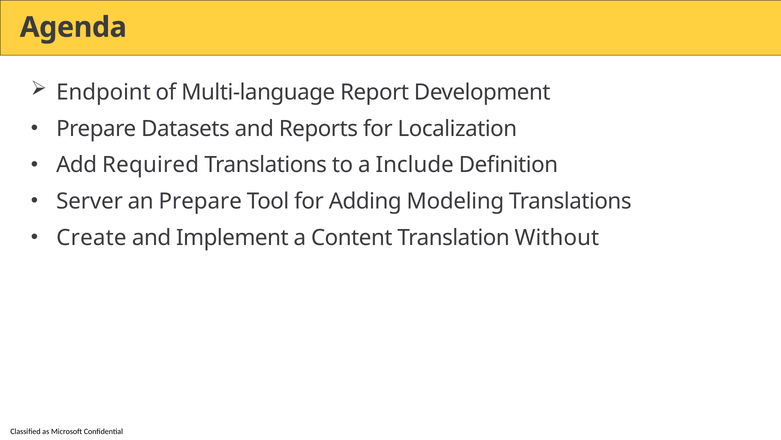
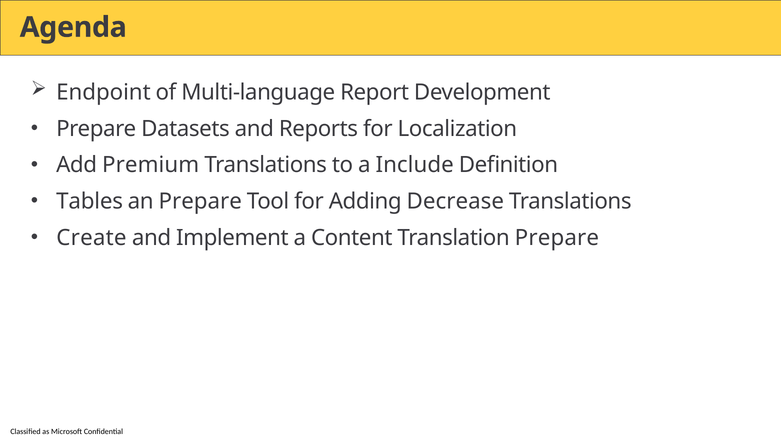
Required: Required -> Premium
Server: Server -> Tables
Modeling: Modeling -> Decrease
Translation Without: Without -> Prepare
